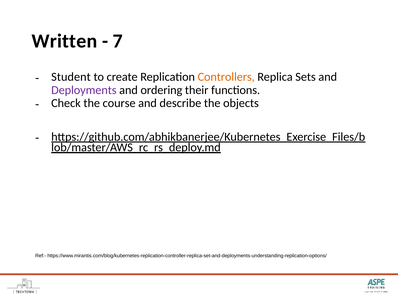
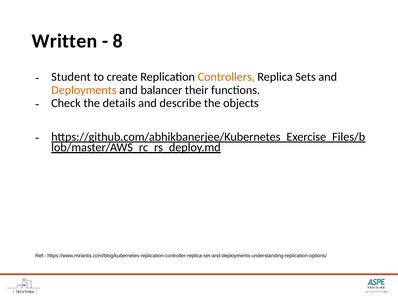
7: 7 -> 8
Deployments colour: purple -> orange
ordering: ordering -> balancer
course: course -> details
